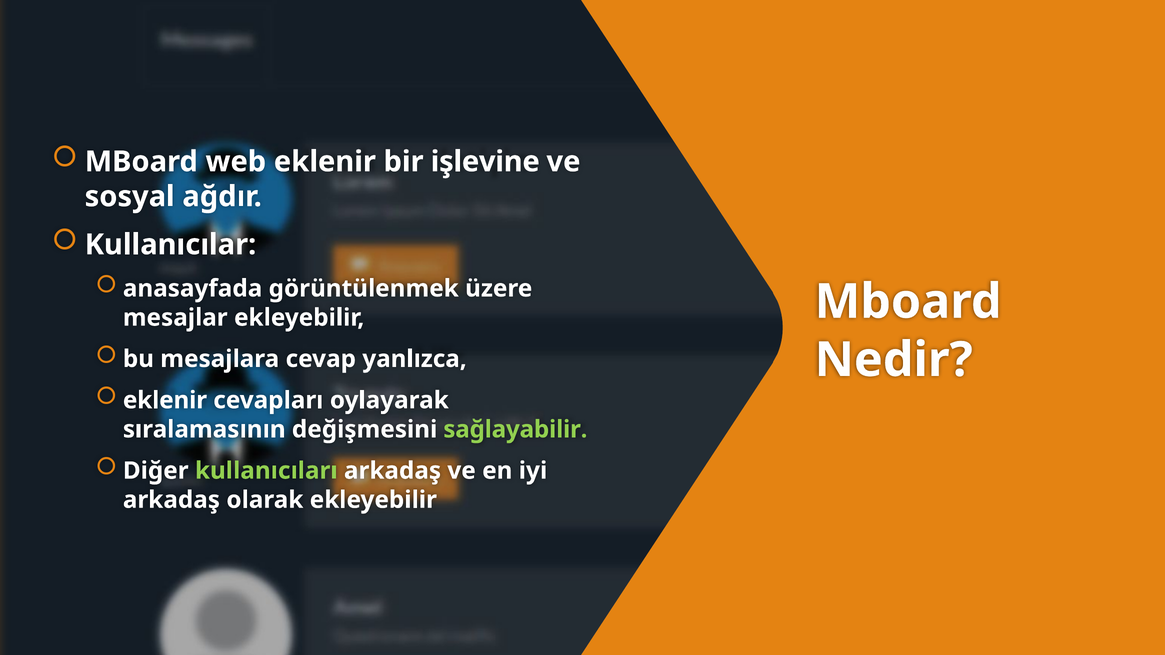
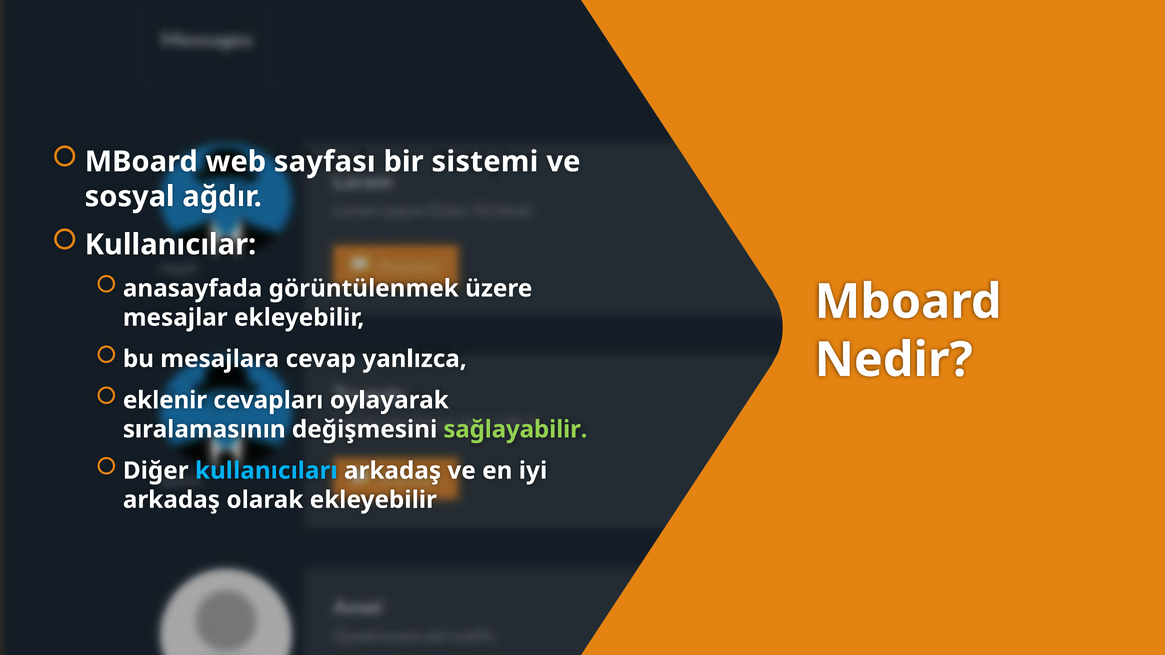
web eklenir: eklenir -> sayfası
işlevine: işlevine -> sistemi
kullanıcıları colour: light green -> light blue
